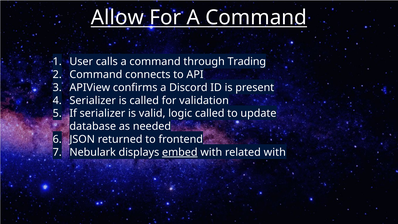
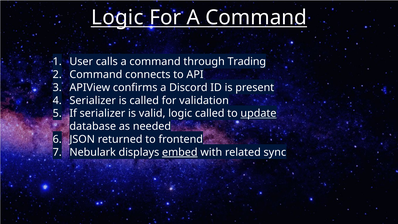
Allow at (117, 17): Allow -> Logic
update underline: none -> present
related with: with -> sync
